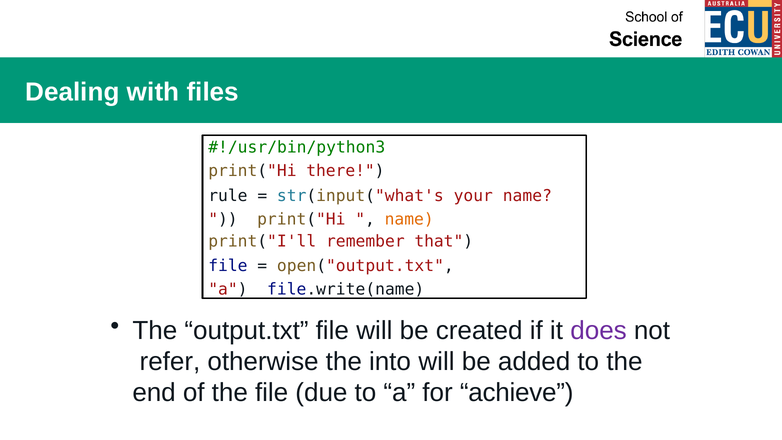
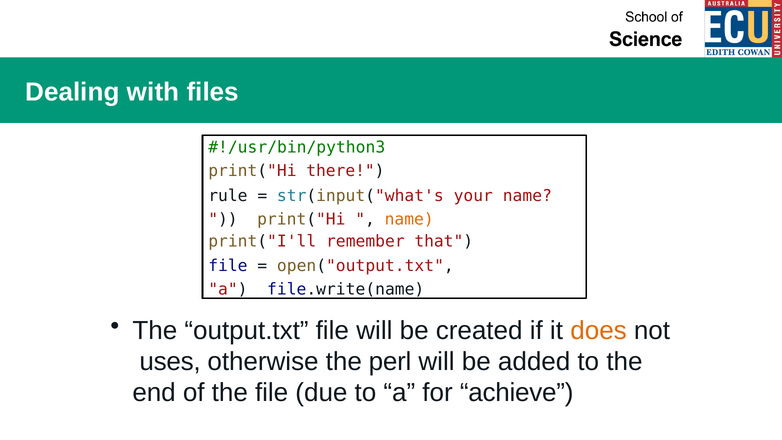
does colour: purple -> orange
refer: refer -> uses
into: into -> perl
